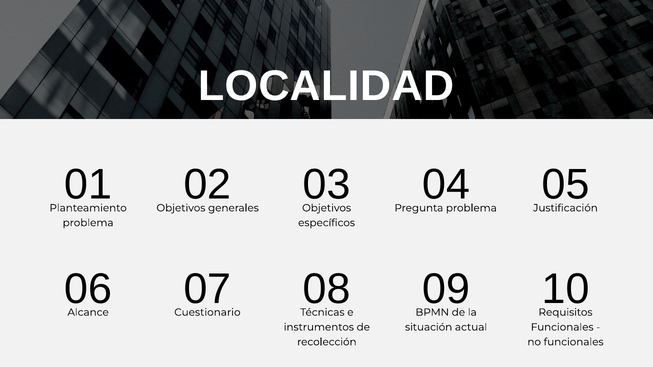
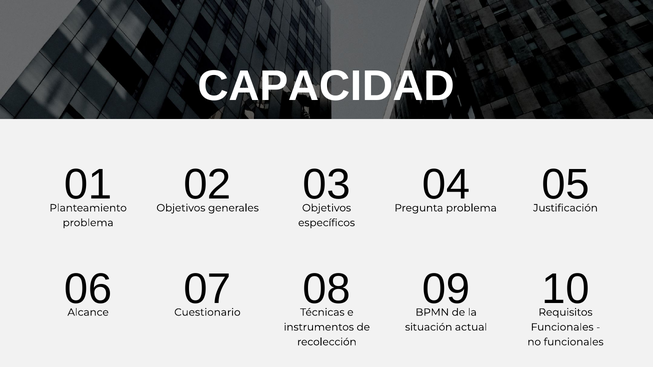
LOCALIDAD: LOCALIDAD -> CAPACIDAD
